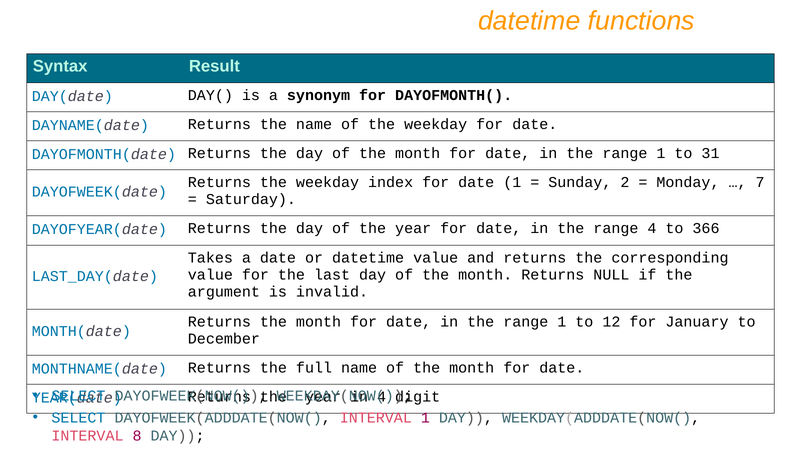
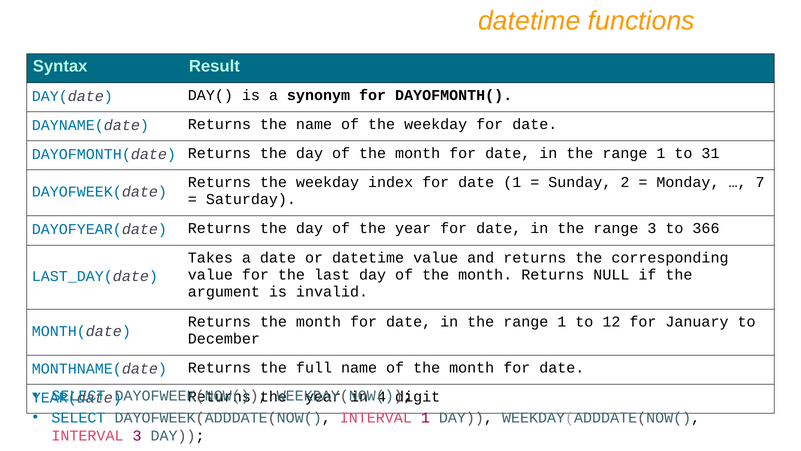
range 4: 4 -> 3
INTERVAL 8: 8 -> 3
